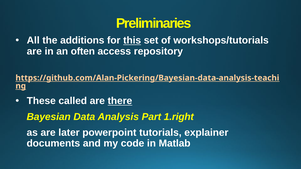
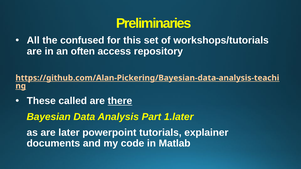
additions: additions -> confused
this underline: present -> none
1.right: 1.right -> 1.later
